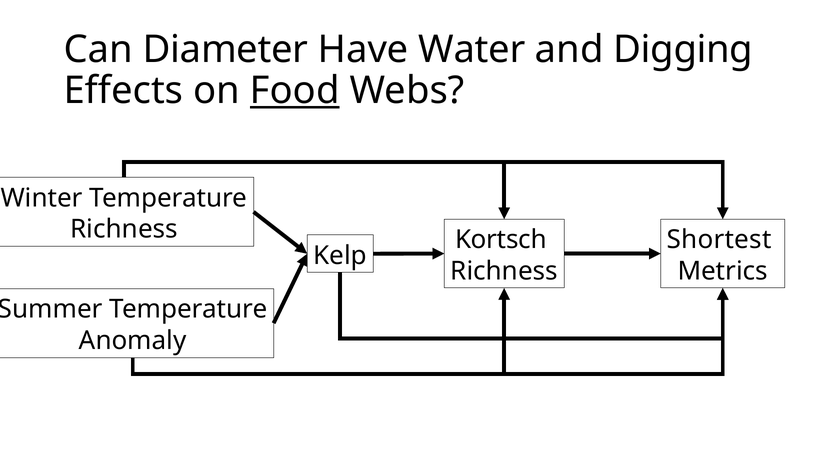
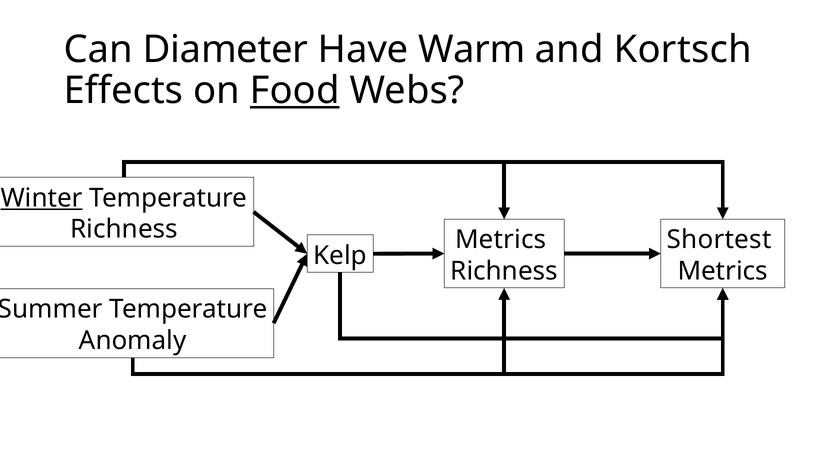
Water: Water -> Warm
Digging: Digging -> Kortsch
Winter underline: none -> present
Kortsch at (501, 240): Kortsch -> Metrics
